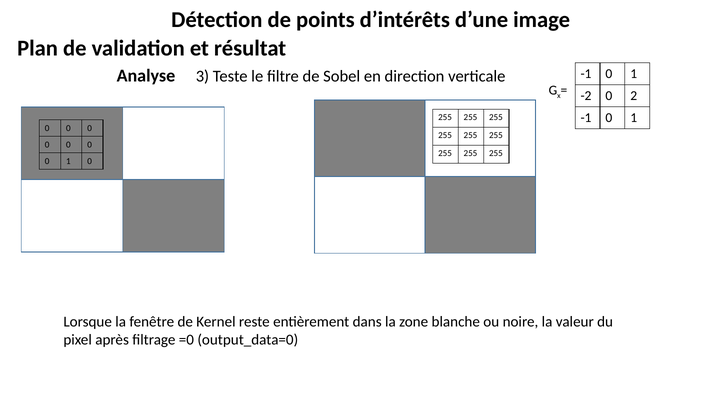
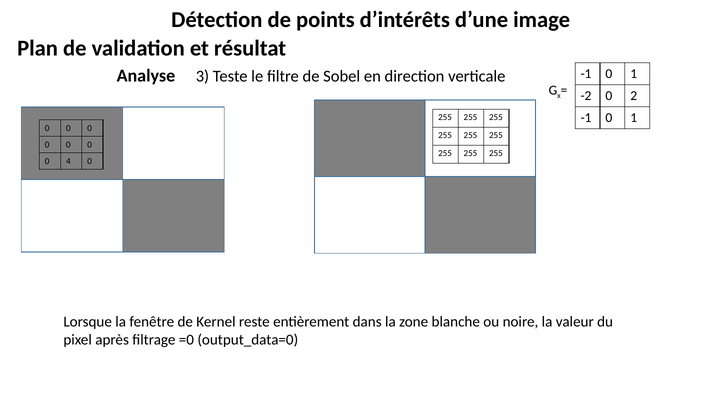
1 at (68, 161): 1 -> 4
